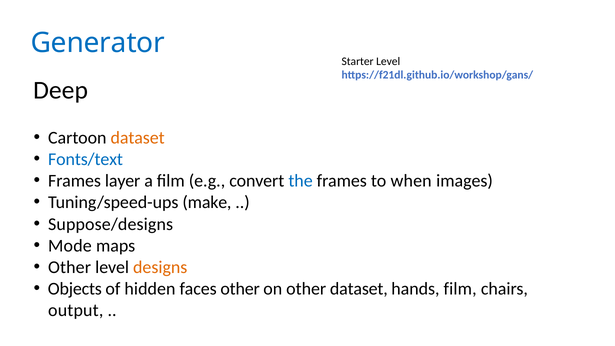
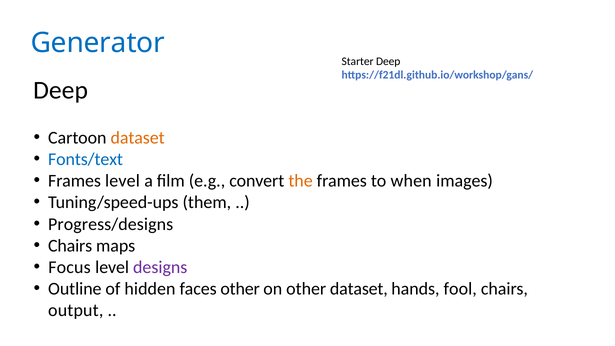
Starter Level: Level -> Deep
Frames layer: layer -> level
the colour: blue -> orange
make: make -> them
Suppose/designs: Suppose/designs -> Progress/designs
Mode at (70, 246): Mode -> Chairs
Other at (70, 267): Other -> Focus
designs colour: orange -> purple
Objects: Objects -> Outline
hands film: film -> fool
